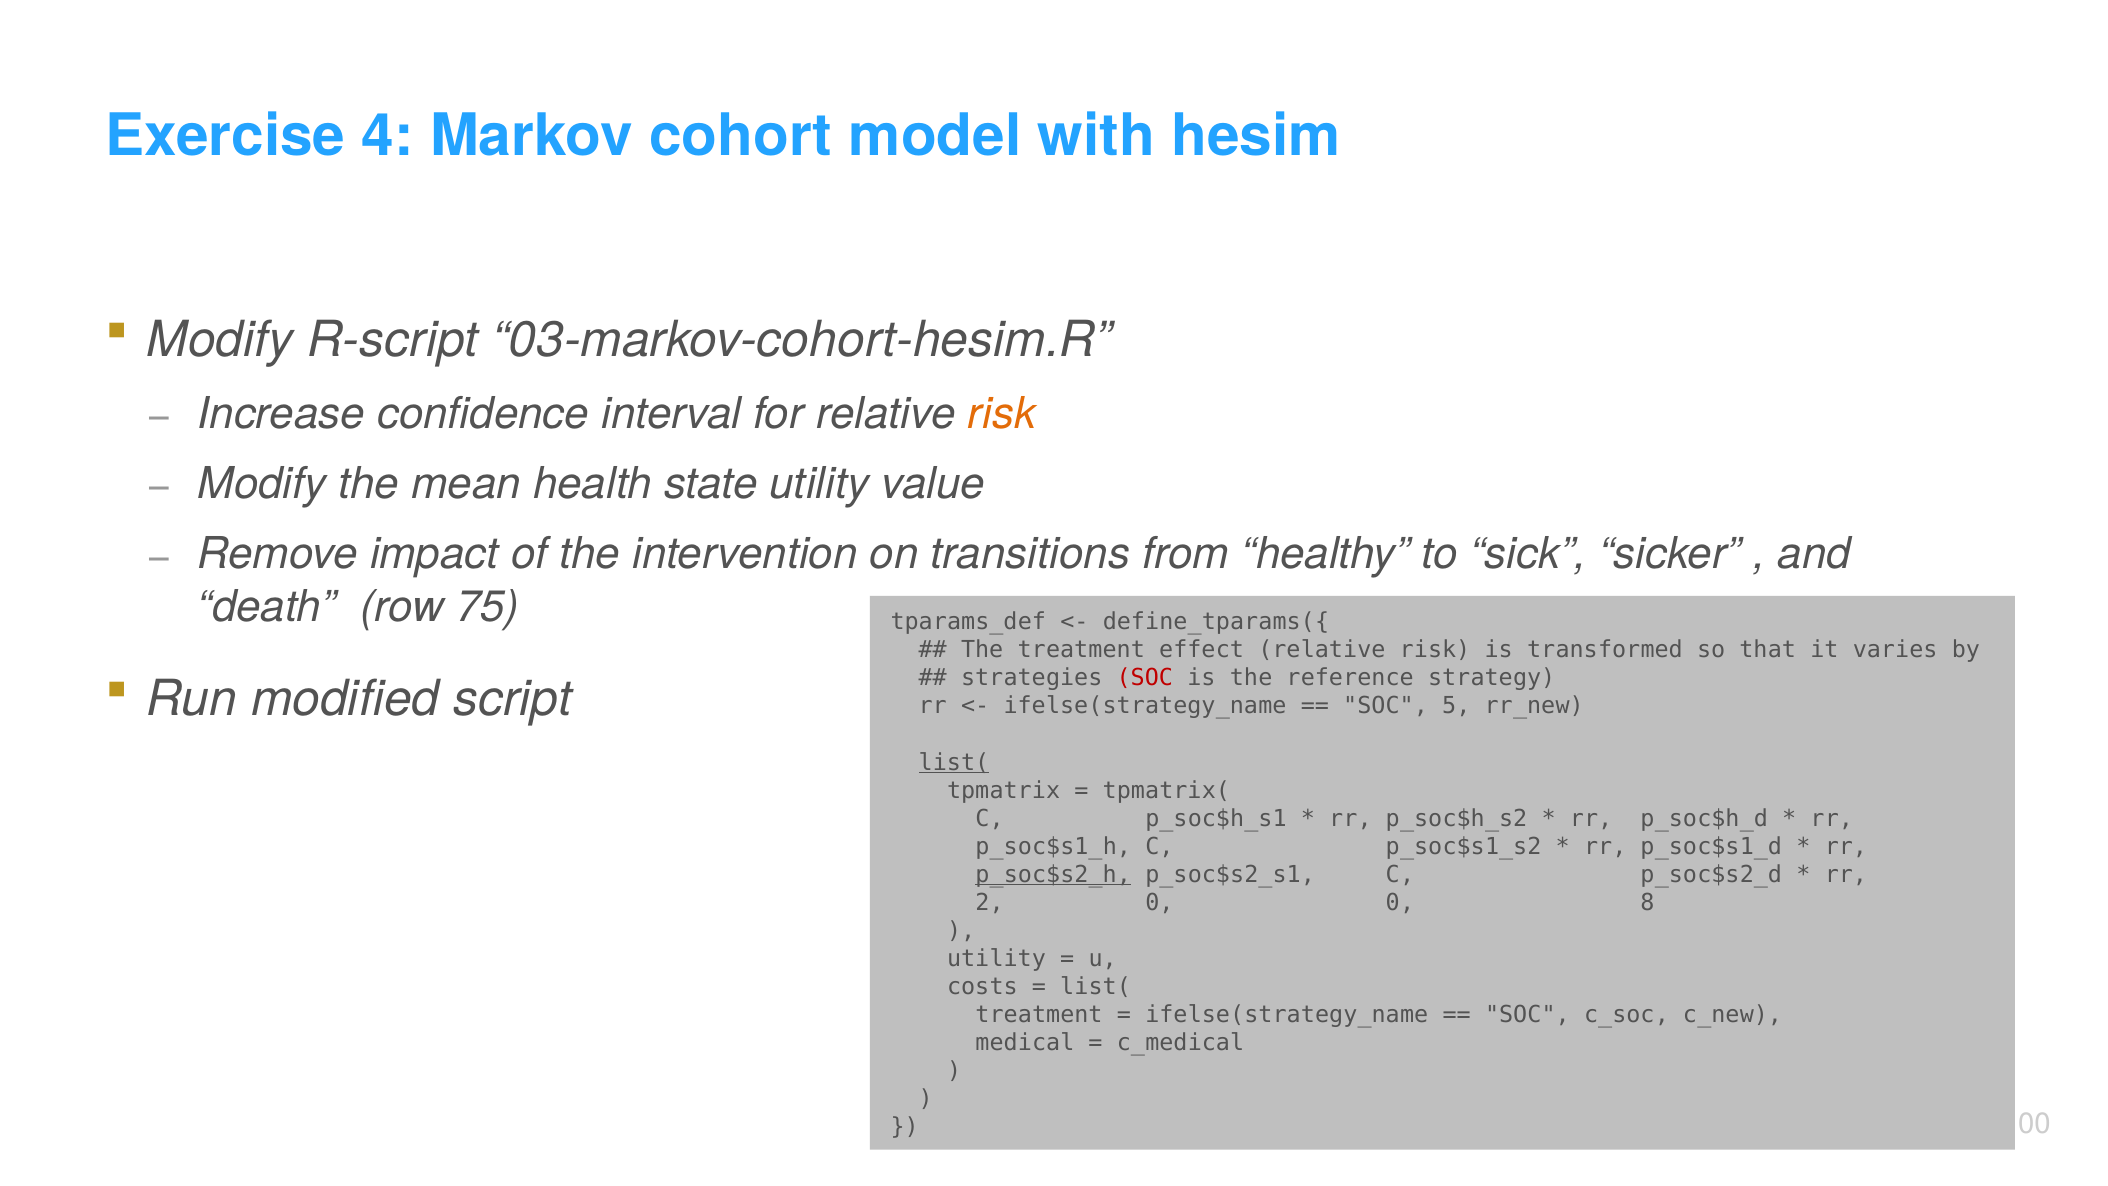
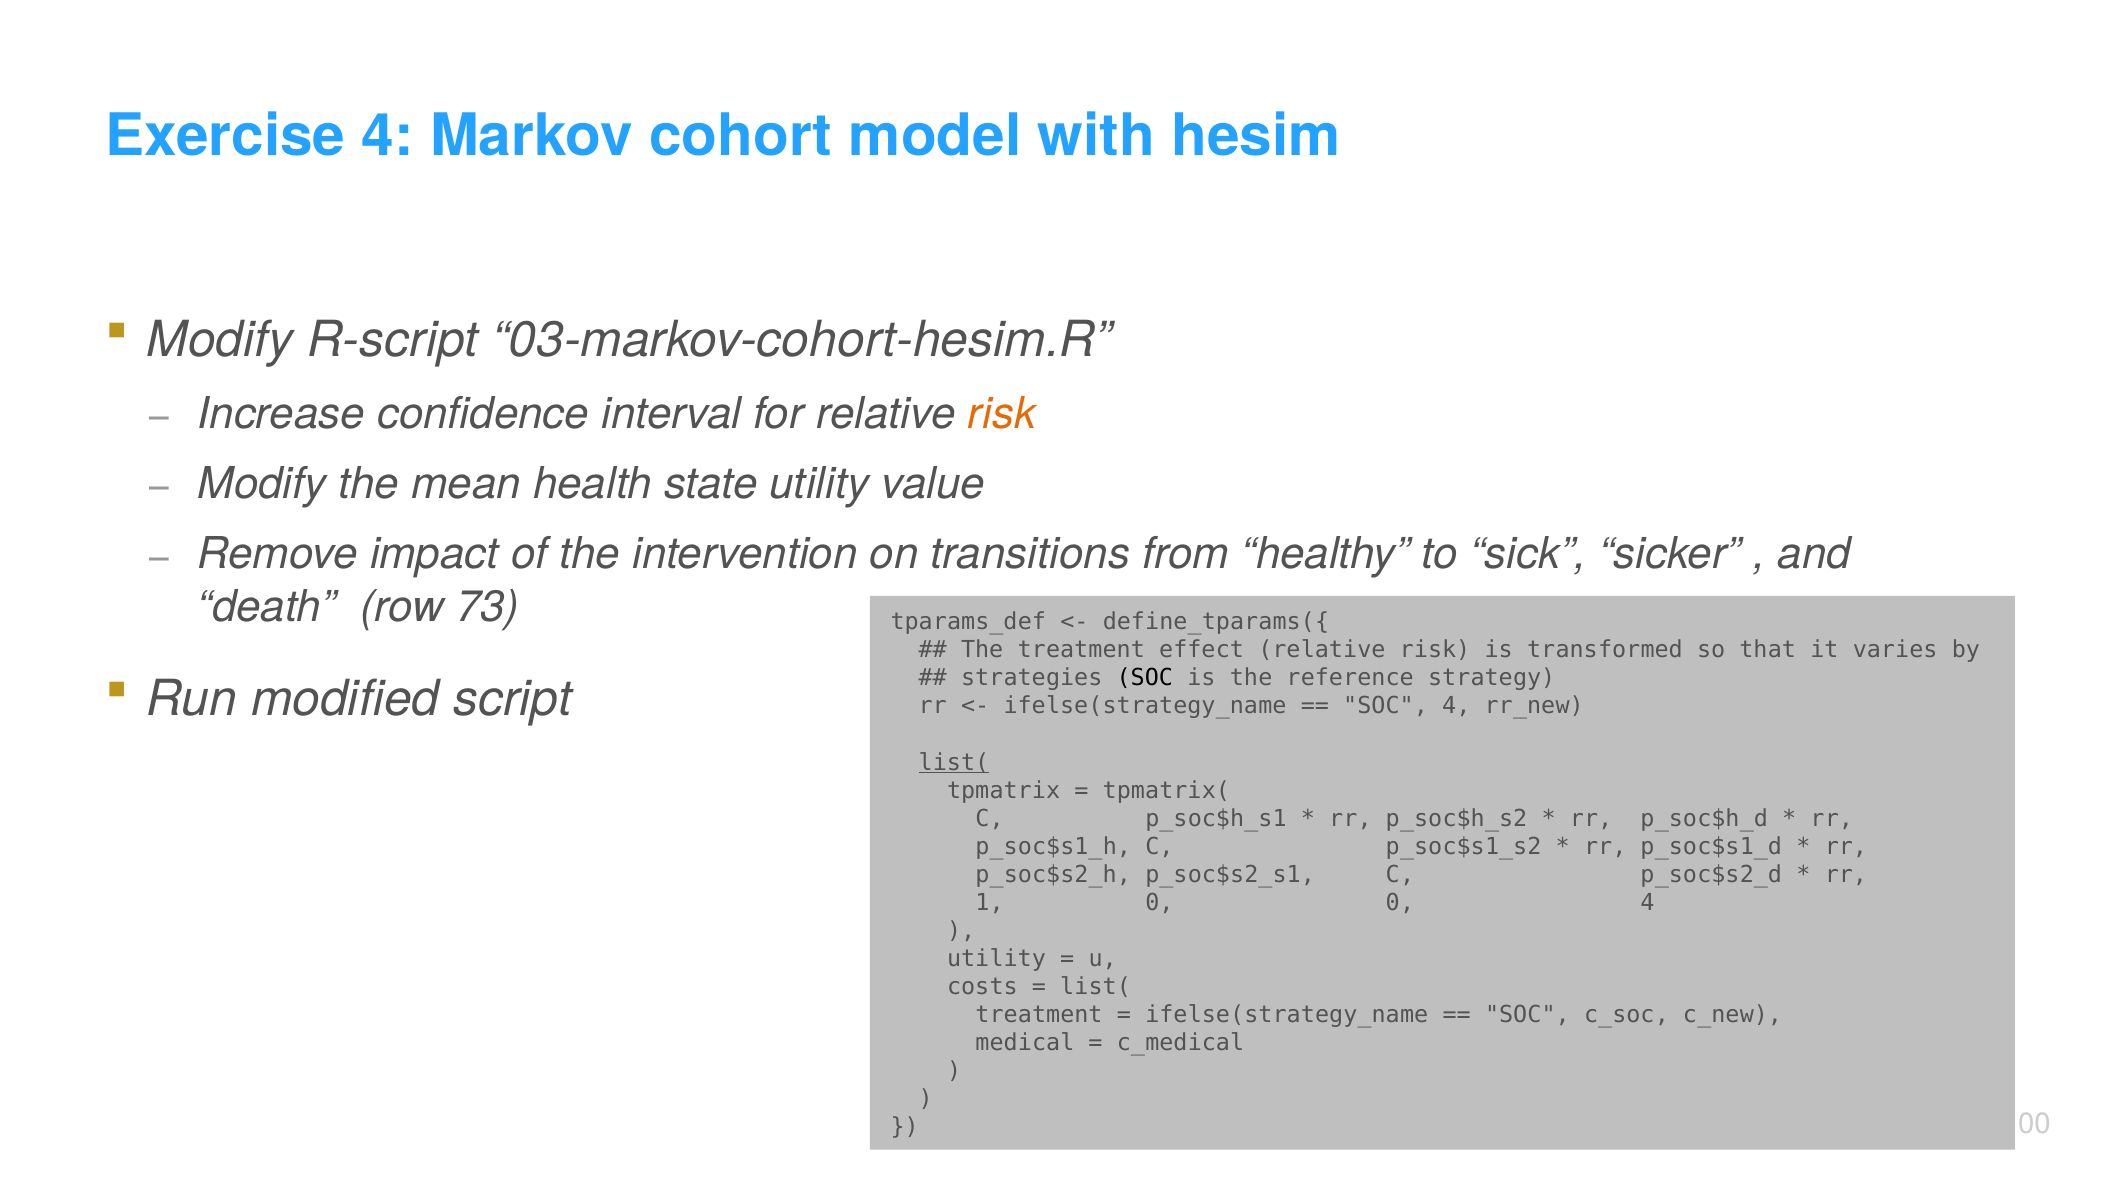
75: 75 -> 73
SOC at (1145, 678) colour: red -> black
SOC 5: 5 -> 4
p_soc$s2_h underline: present -> none
2: 2 -> 1
0 8: 8 -> 4
